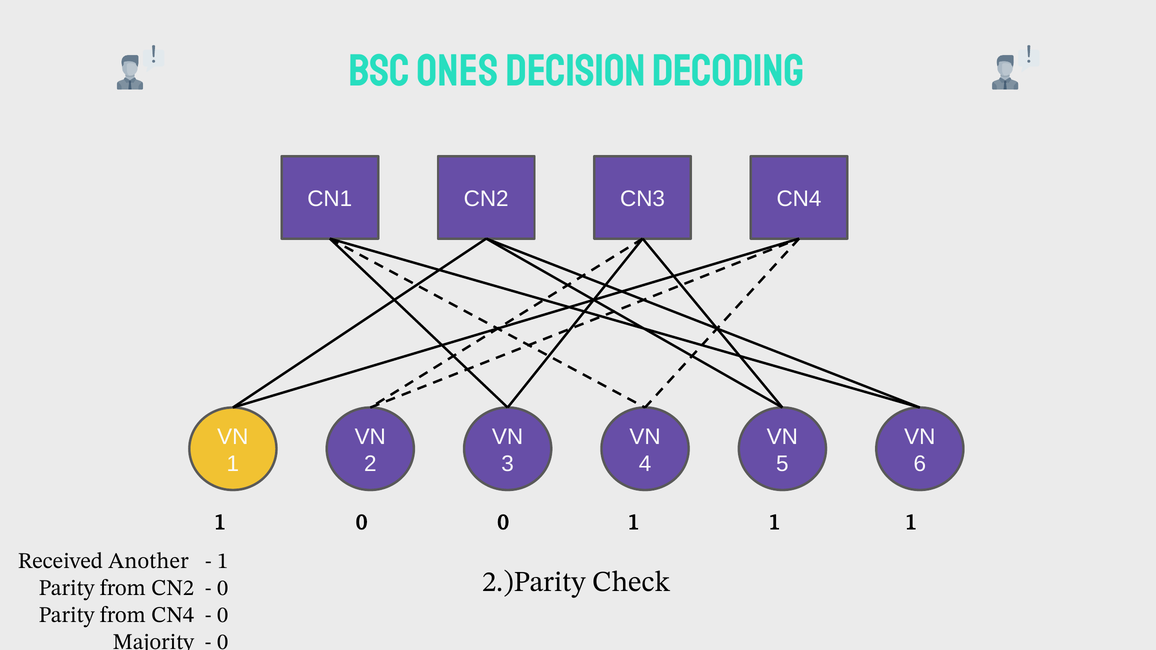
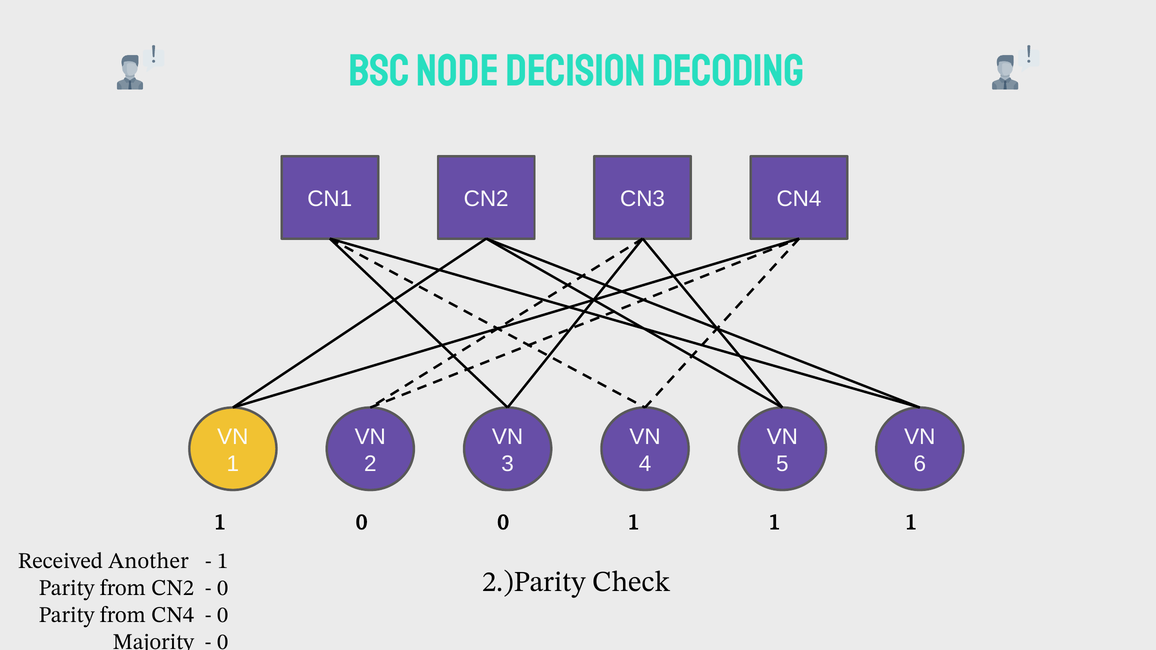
Ones: Ones -> Node
